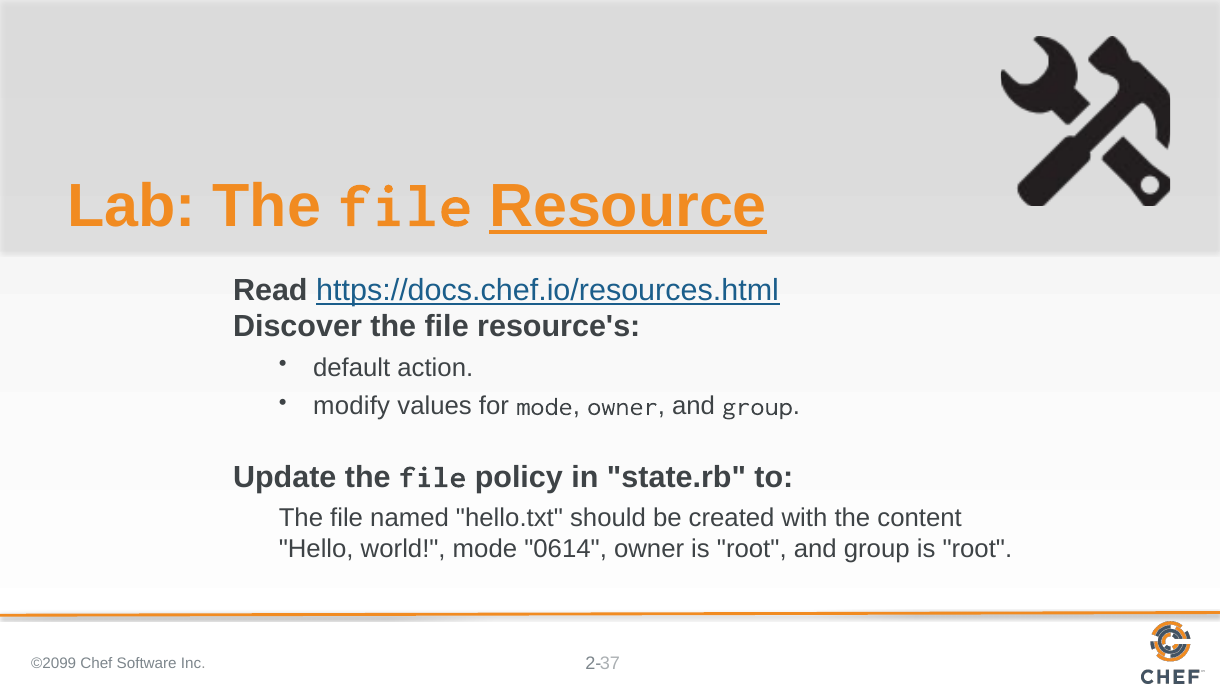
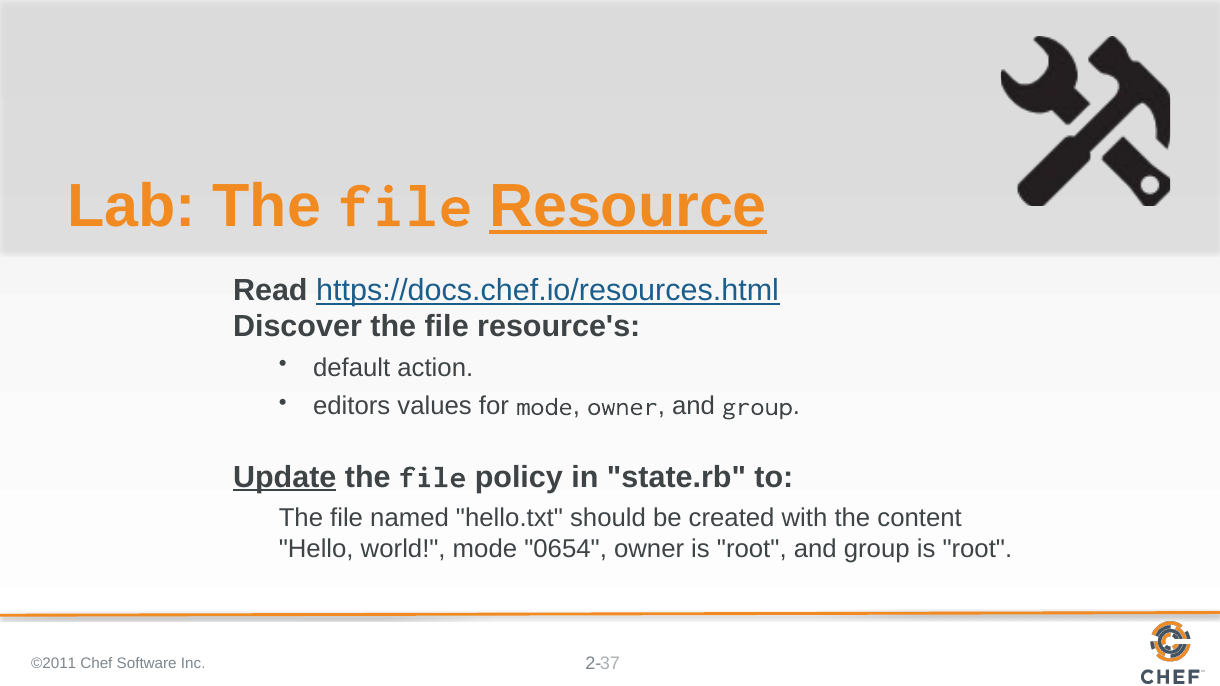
modify: modify -> editors
Update underline: none -> present
0614: 0614 -> 0654
©2099: ©2099 -> ©2011
